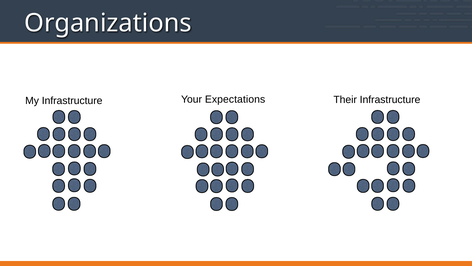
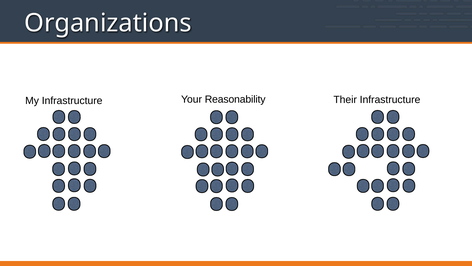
Expectations: Expectations -> Reasonability
